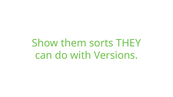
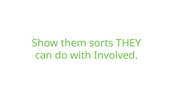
Versions: Versions -> Involved
